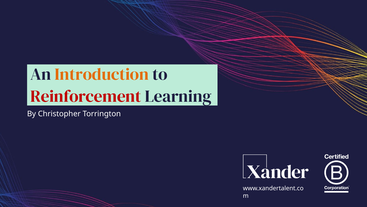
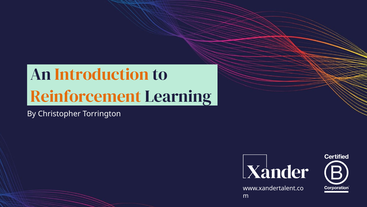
Reinforcement colour: red -> orange
